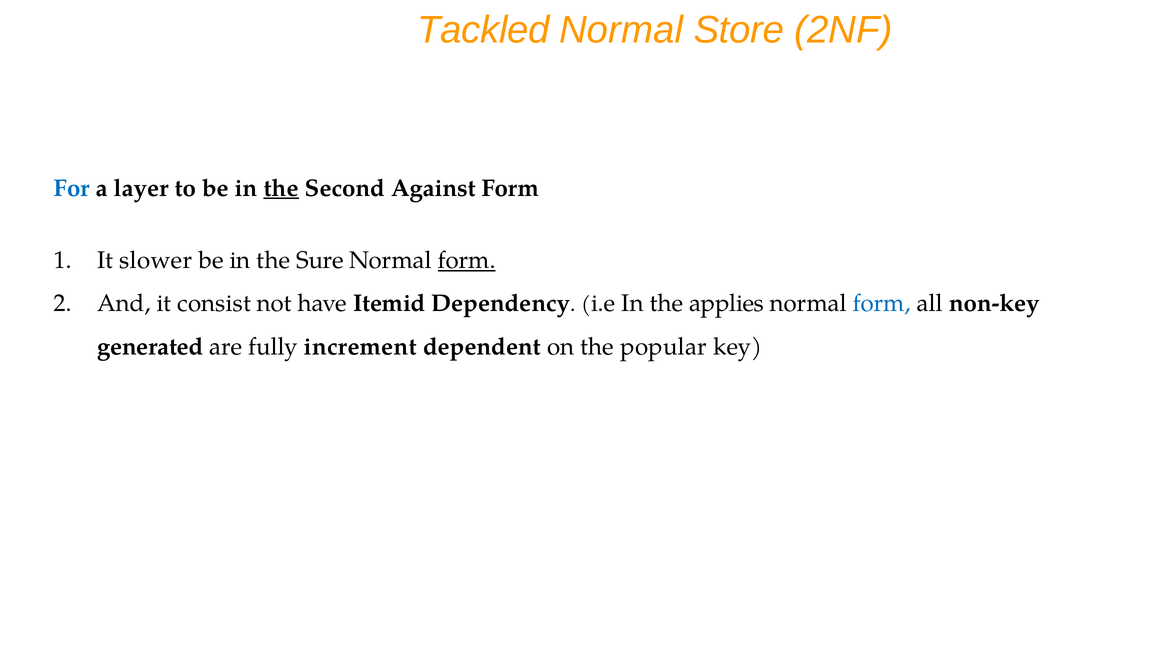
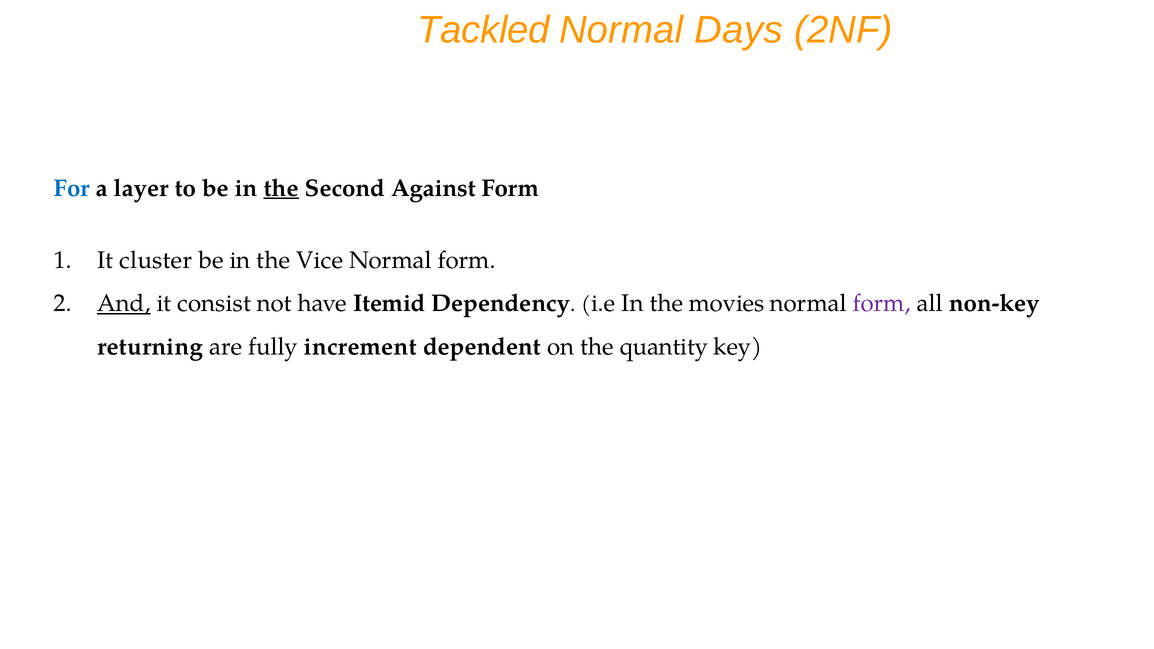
Store: Store -> Days
slower: slower -> cluster
Sure: Sure -> Vice
form at (467, 260) underline: present -> none
And underline: none -> present
applies: applies -> movies
form at (882, 304) colour: blue -> purple
generated: generated -> returning
popular: popular -> quantity
